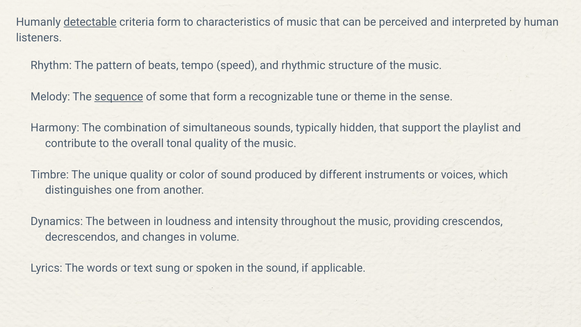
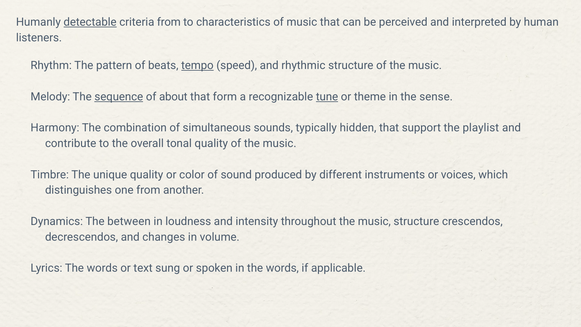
criteria form: form -> from
tempo underline: none -> present
some: some -> about
tune underline: none -> present
music providing: providing -> structure
in the sound: sound -> words
